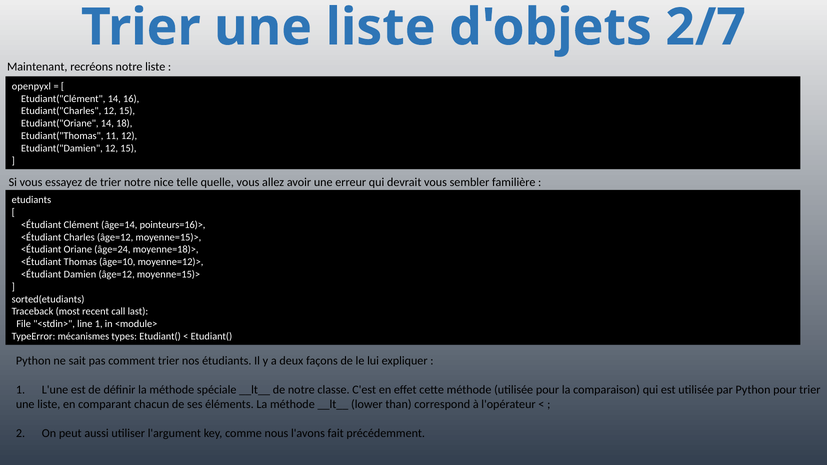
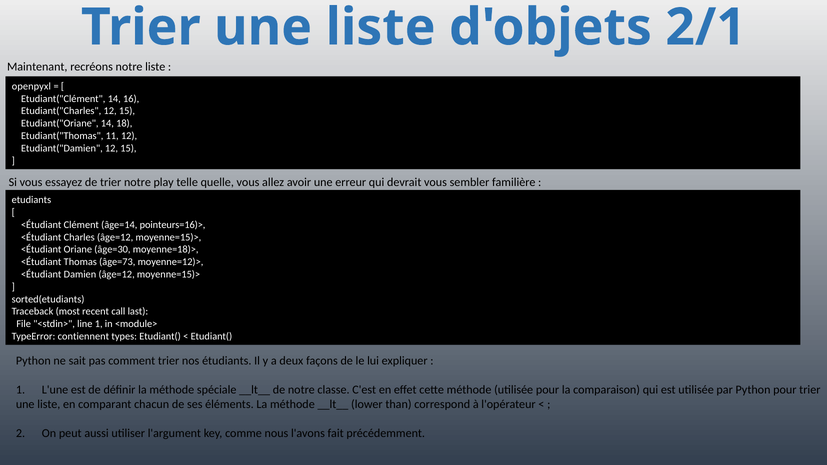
2/7: 2/7 -> 2/1
nice: nice -> play
âge=24: âge=24 -> âge=30
âge=10: âge=10 -> âge=73
mécanismes: mécanismes -> contiennent
